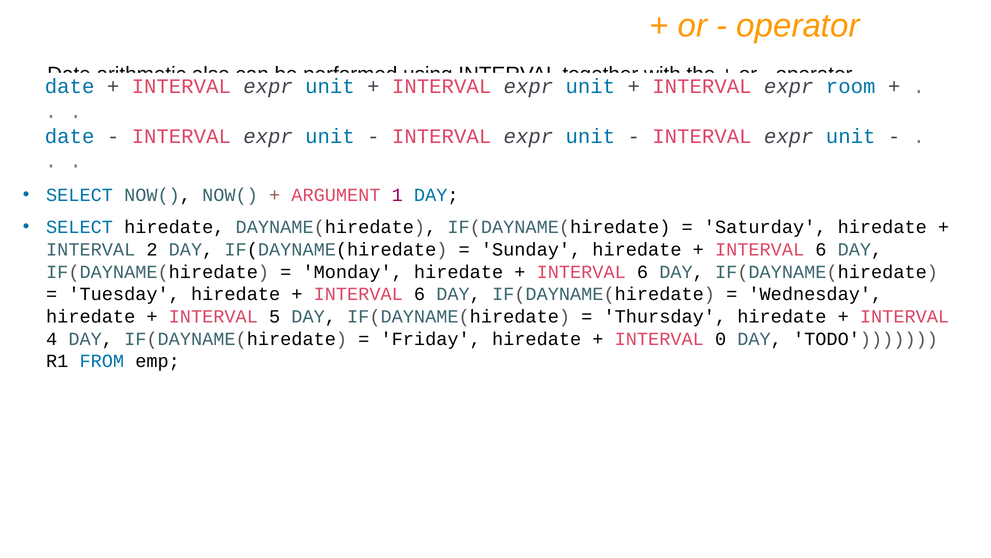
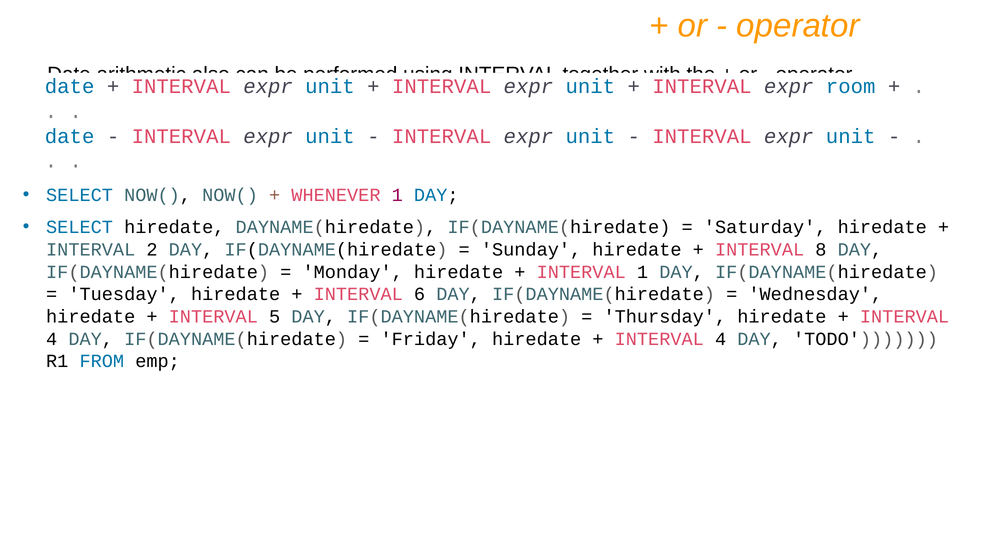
ARGUMENT: ARGUMENT -> WHENEVER
6 at (821, 249): 6 -> 8
6 at (643, 272): 6 -> 1
0 at (721, 339): 0 -> 4
